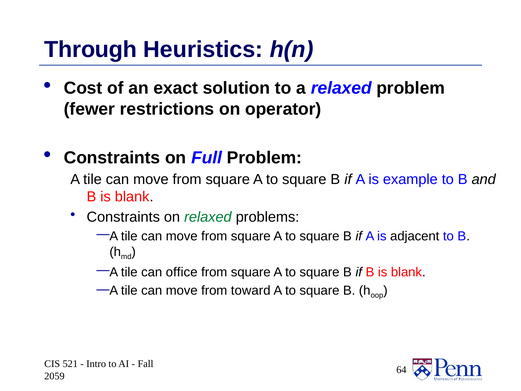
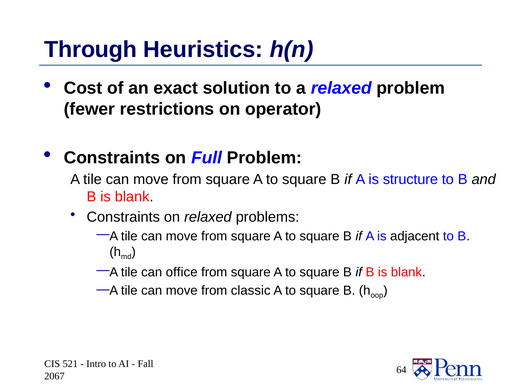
example: example -> structure
relaxed at (208, 217) colour: green -> black
toward: toward -> classic
2059: 2059 -> 2067
